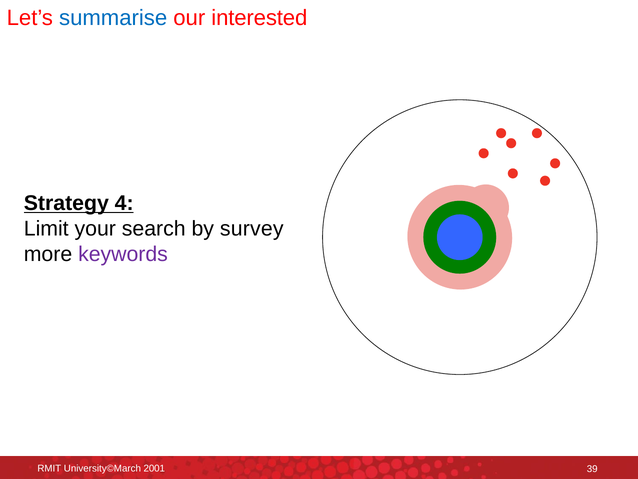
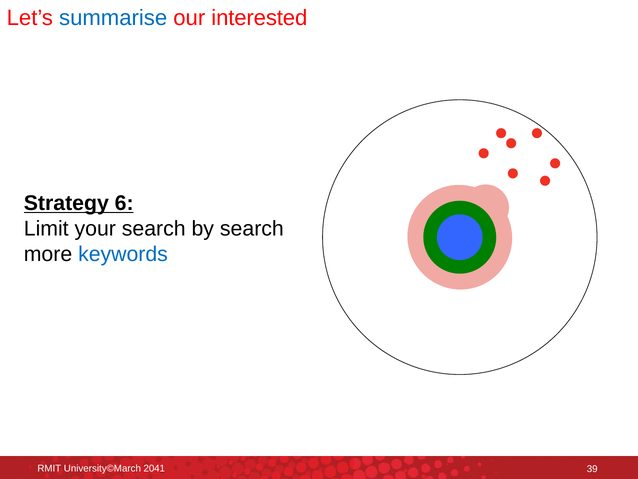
4: 4 -> 6
by survey: survey -> search
keywords colour: purple -> blue
2001: 2001 -> 2041
